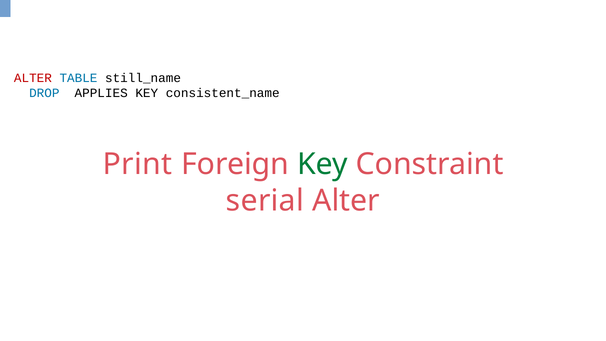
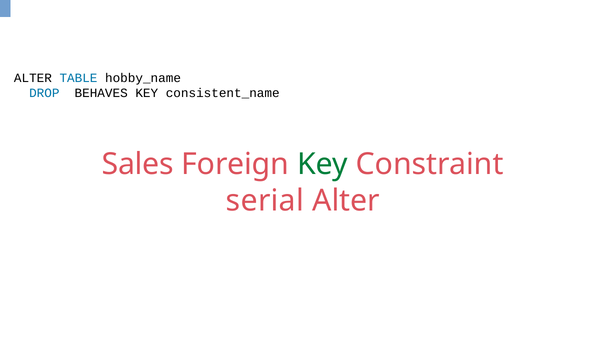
ALTER at (33, 78) colour: red -> black
still_name: still_name -> hobby_name
APPLIES: APPLIES -> BEHAVES
Print: Print -> Sales
